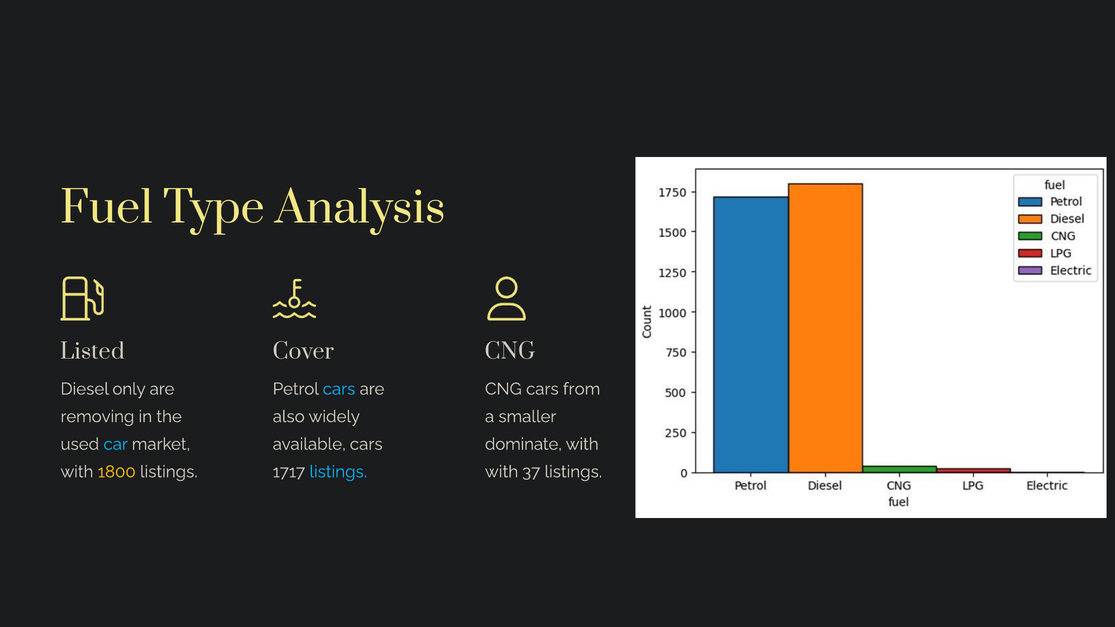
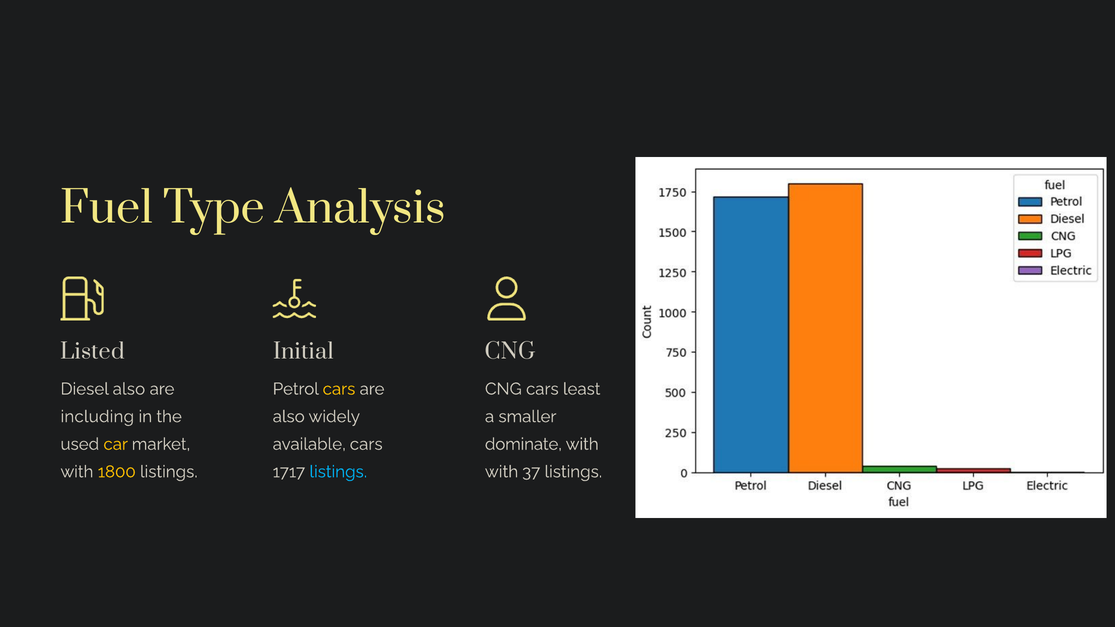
Cover: Cover -> Initial
Diesel only: only -> also
cars at (339, 389) colour: light blue -> yellow
from: from -> least
removing: removing -> including
car colour: light blue -> yellow
